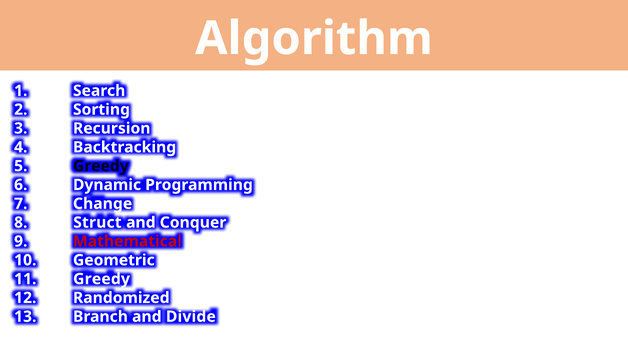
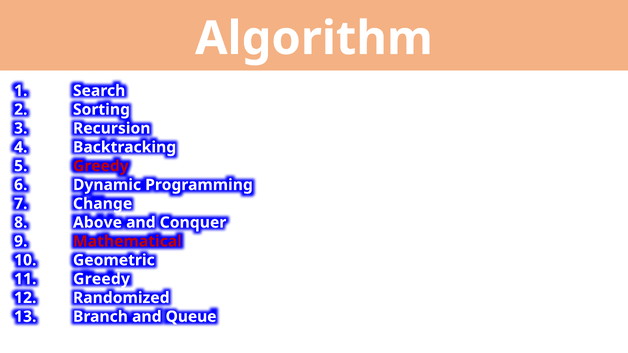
Greedy at (101, 166) colour: black -> red
Struct: Struct -> Above
Divide: Divide -> Queue
